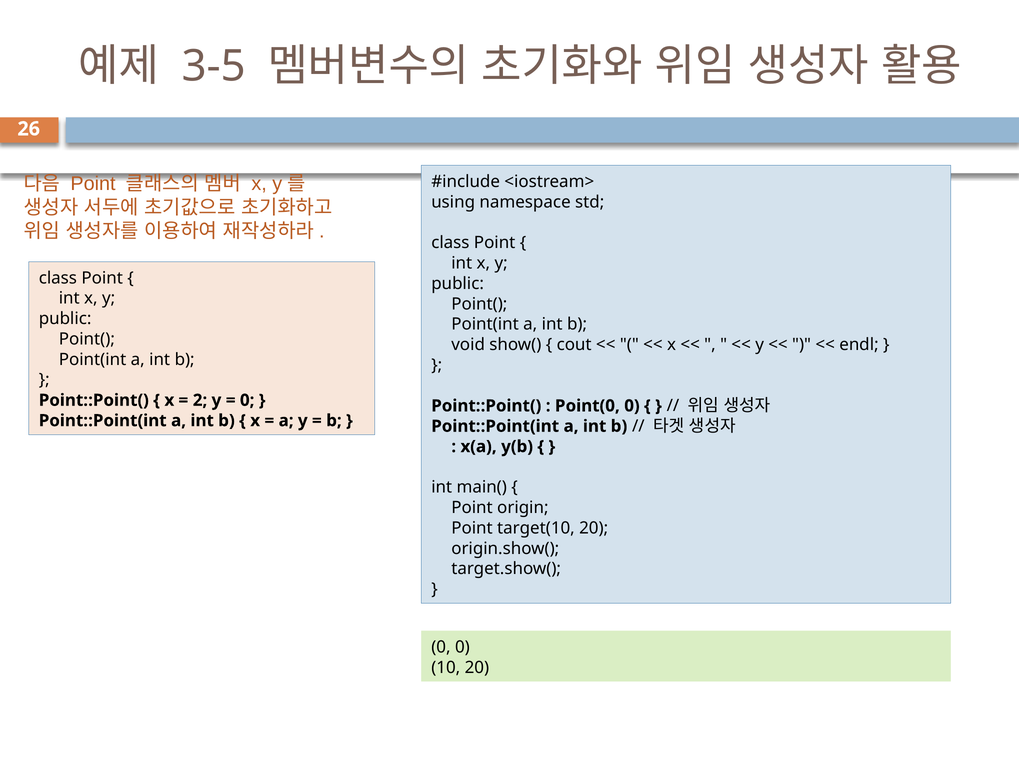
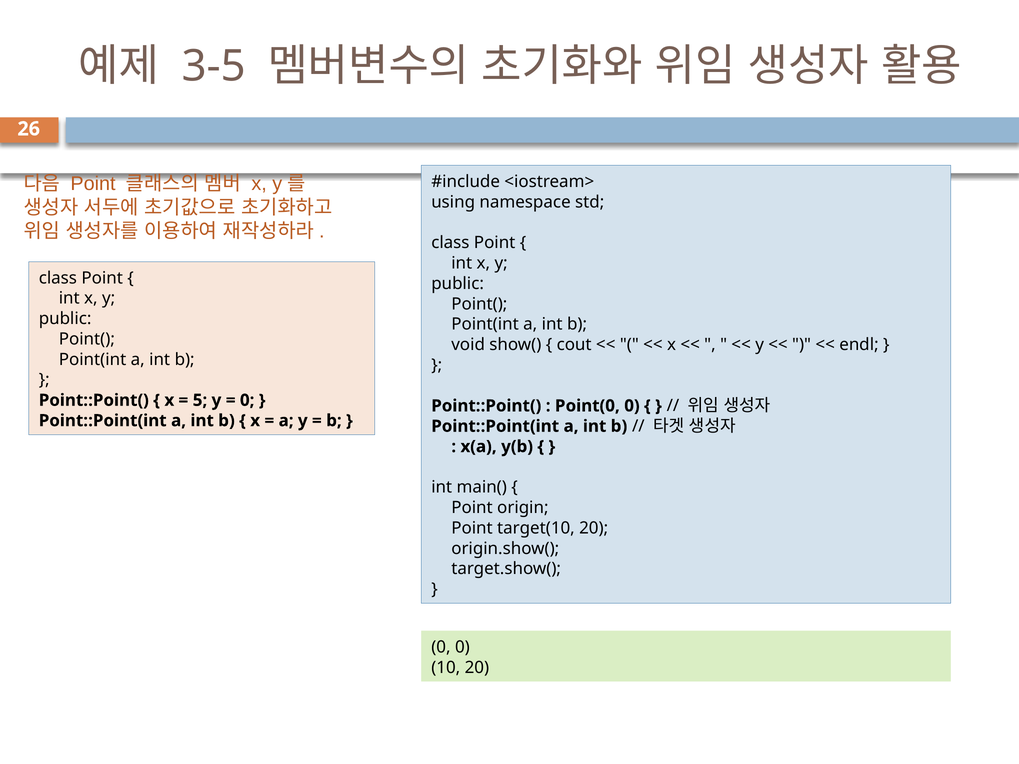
2: 2 -> 5
